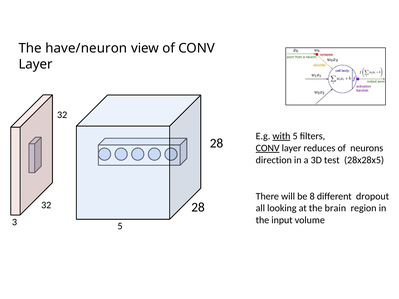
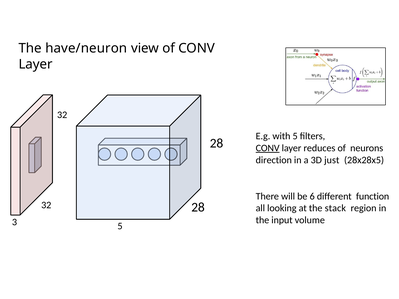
with underline: present -> none
test: test -> just
8: 8 -> 6
dropout: dropout -> function
brain: brain -> stack
